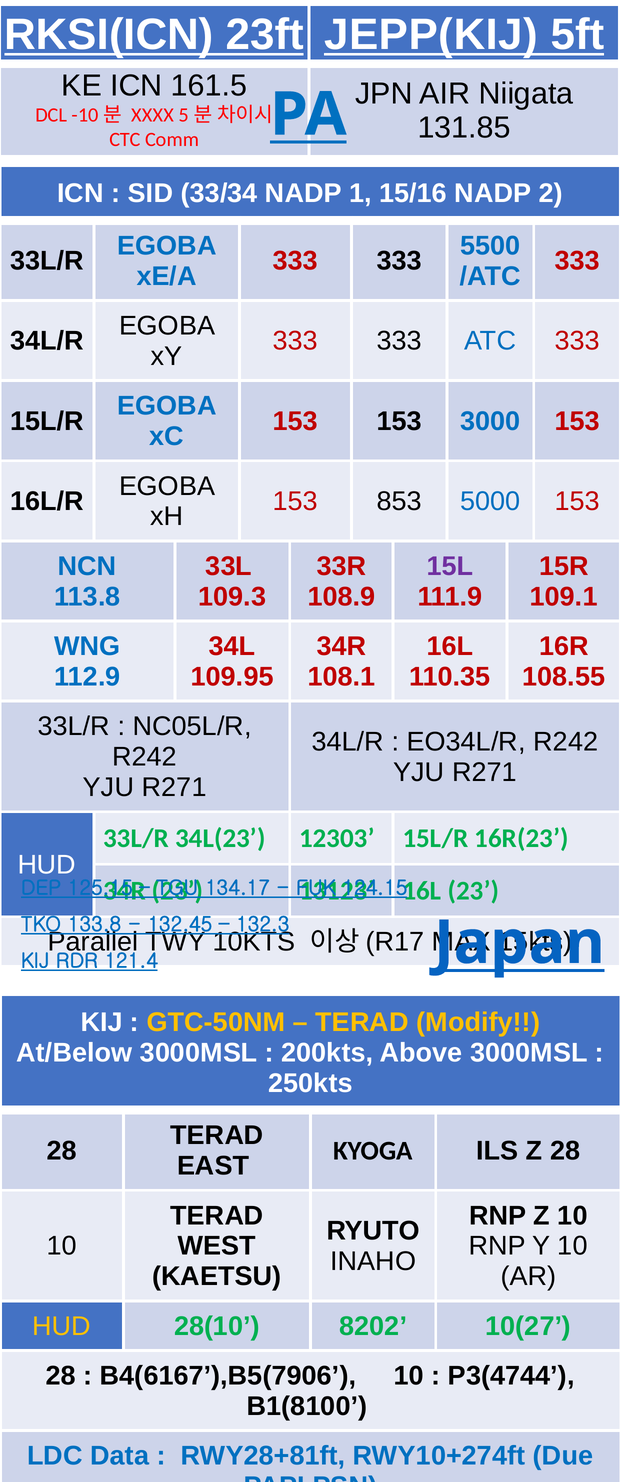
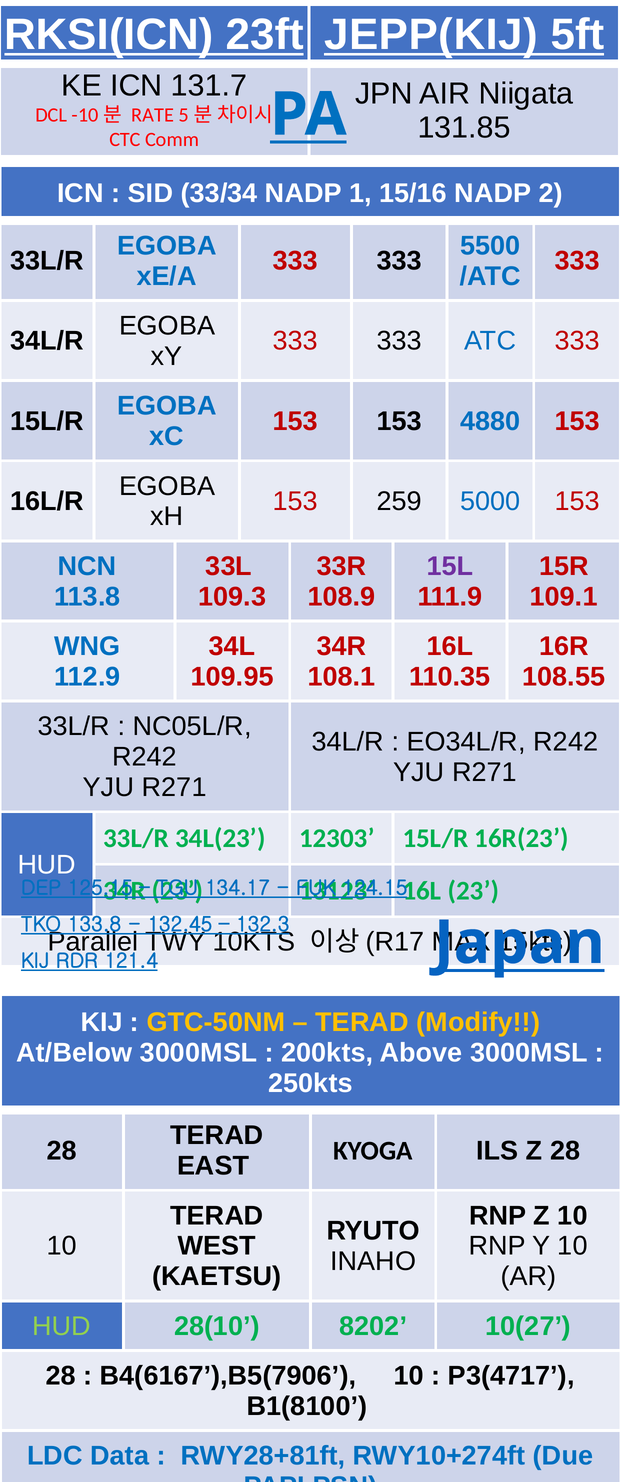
161.5: 161.5 -> 131.7
XXXX: XXXX -> RATE
3000: 3000 -> 4880
853: 853 -> 259
HUD at (62, 1327) colour: yellow -> light green
P3(4744: P3(4744 -> P3(4717
